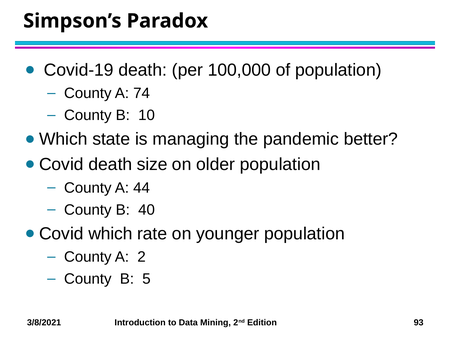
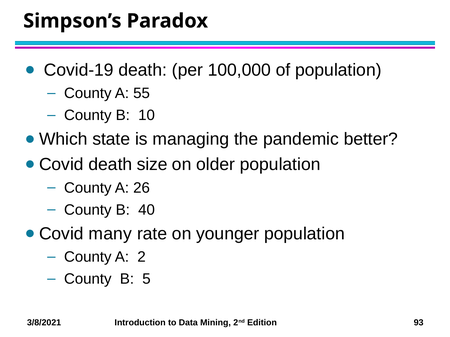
74: 74 -> 55
44: 44 -> 26
which: which -> many
